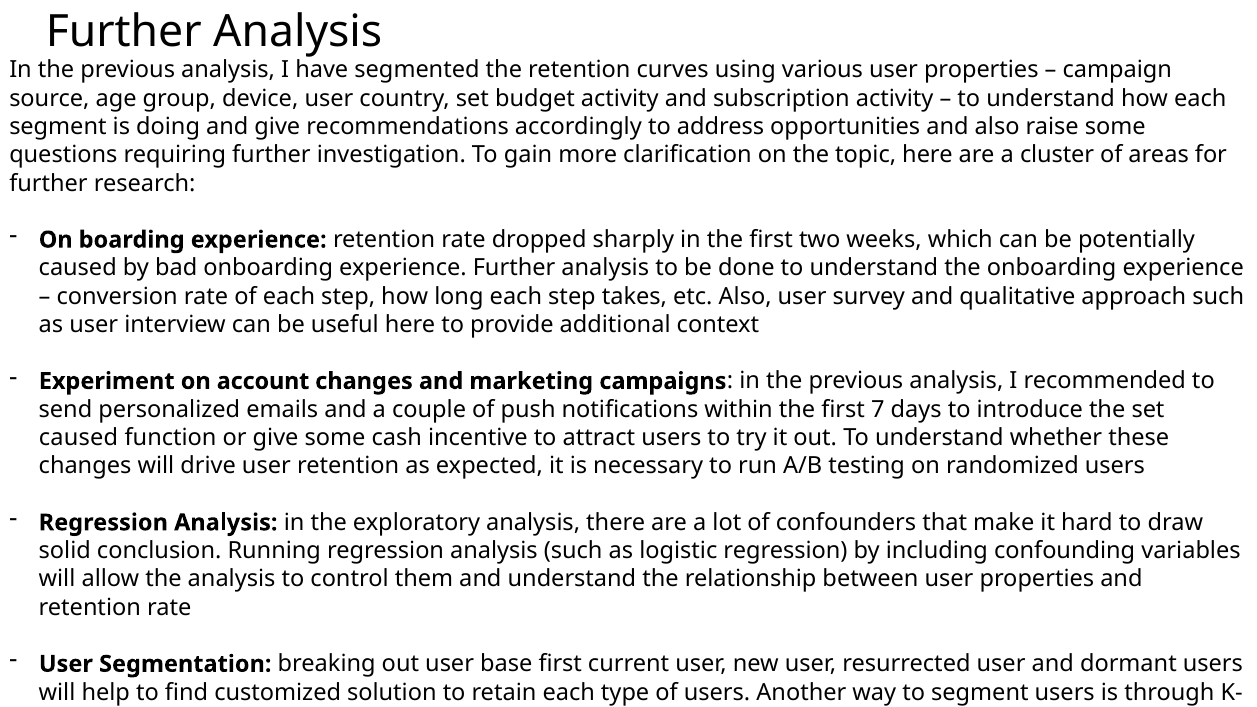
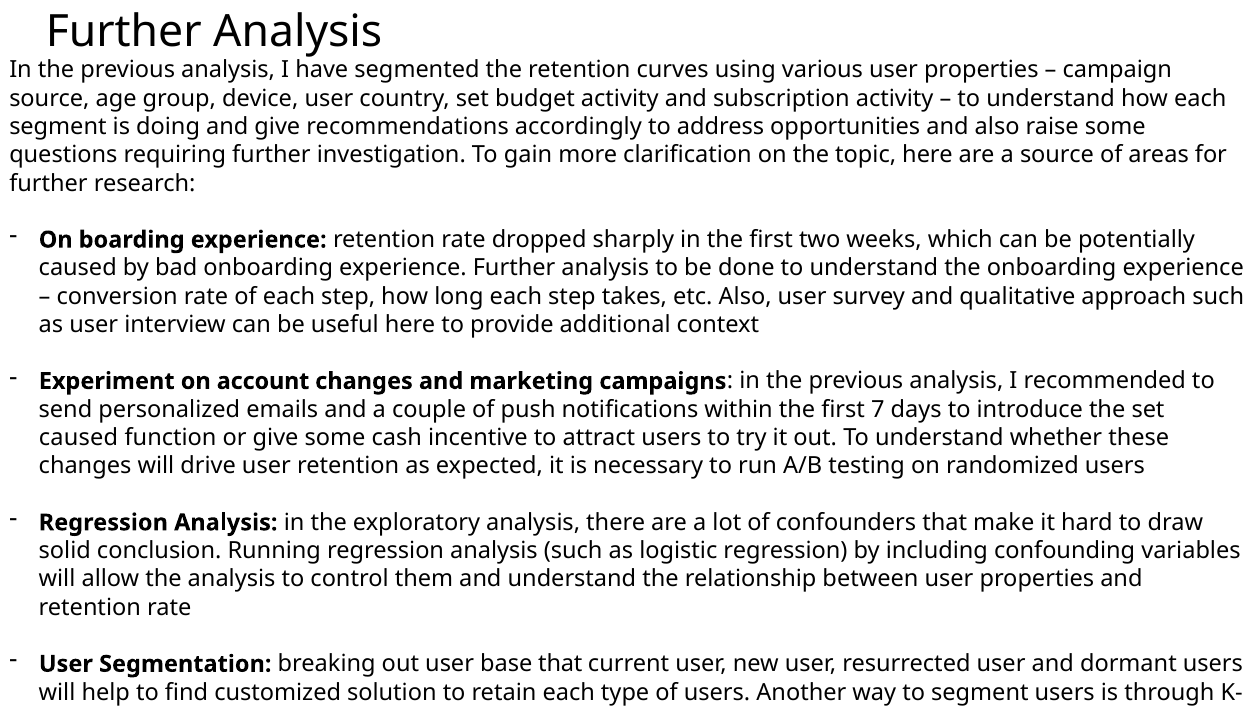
a cluster: cluster -> source
base first: first -> that
